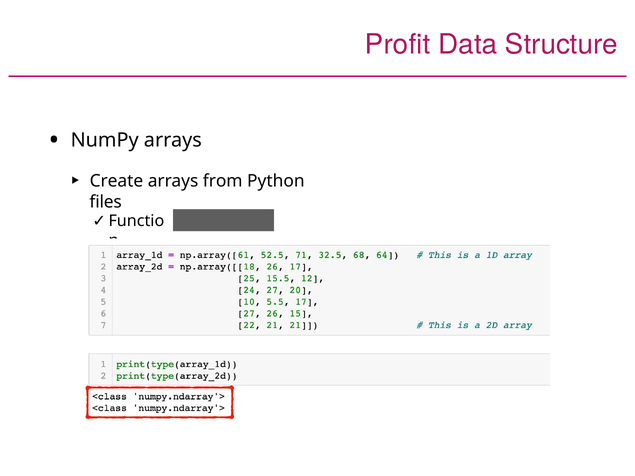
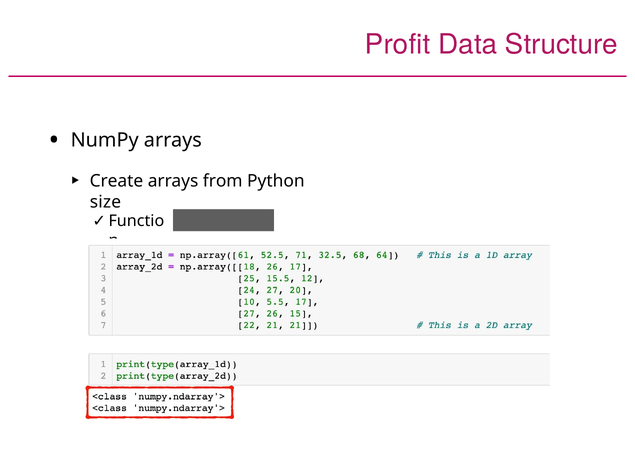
files: files -> size
